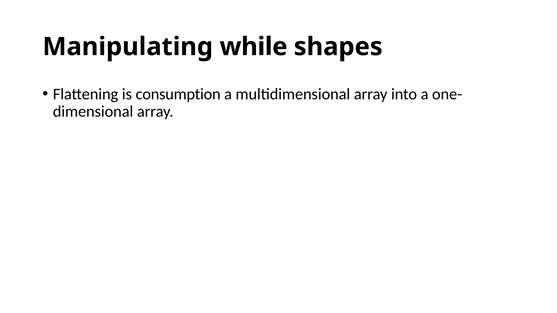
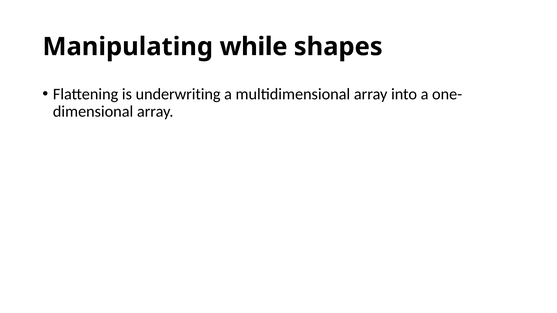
consumption: consumption -> underwriting
